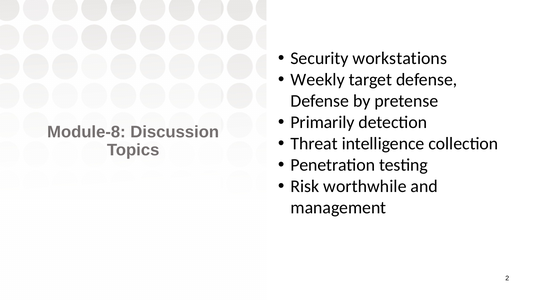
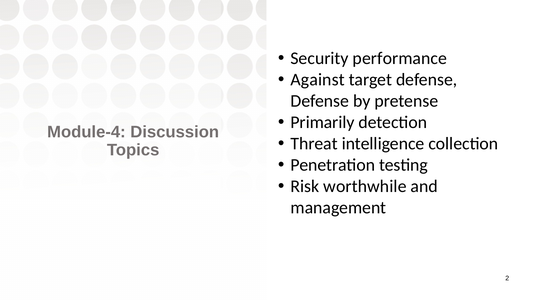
workstations: workstations -> performance
Weekly: Weekly -> Against
Module-8: Module-8 -> Module-4
